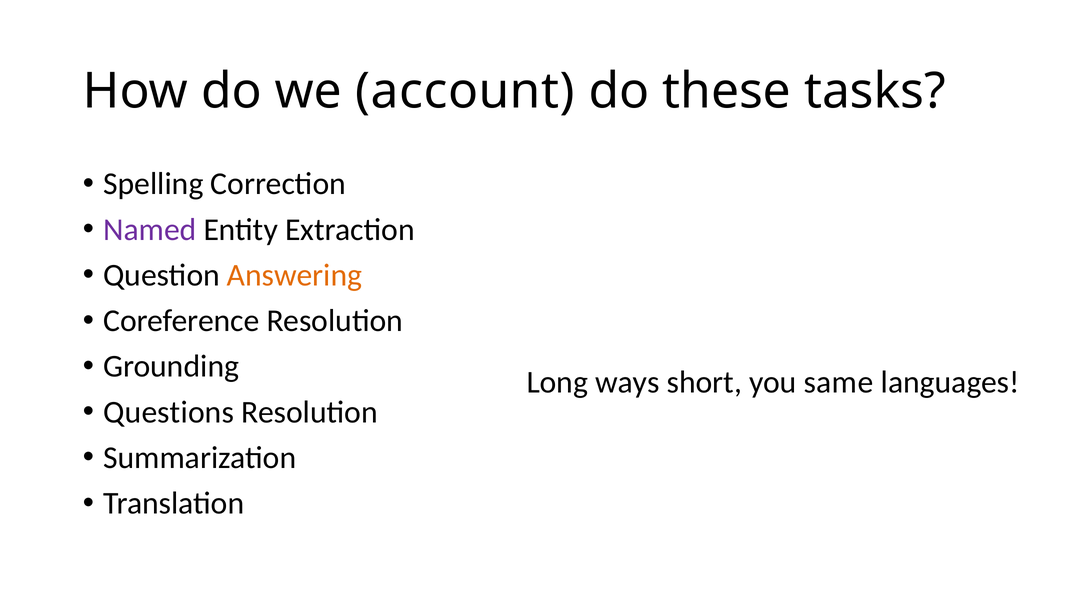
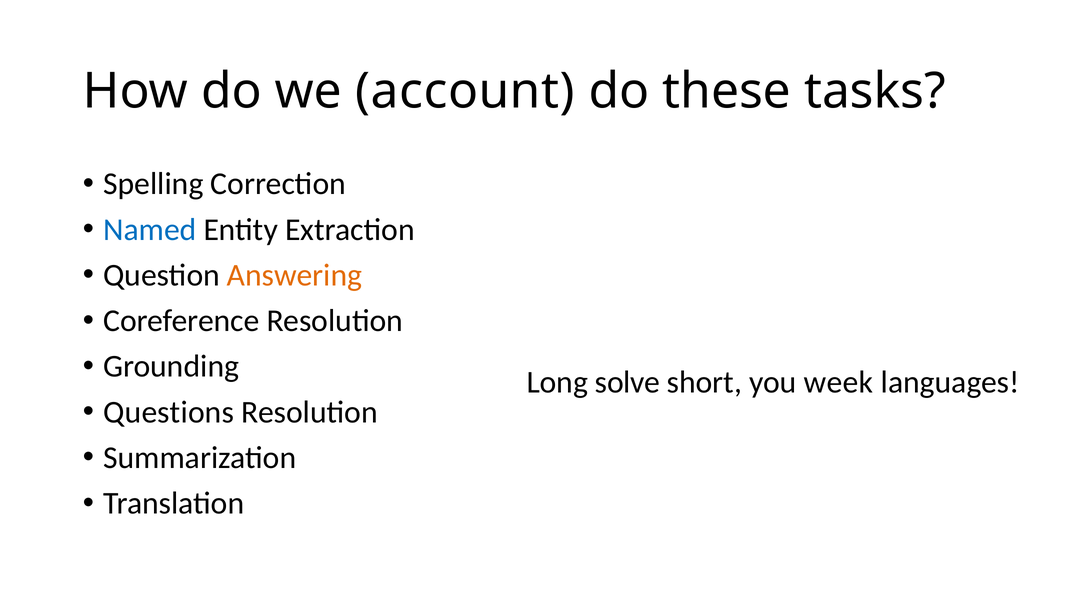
Named colour: purple -> blue
ways: ways -> solve
same: same -> week
